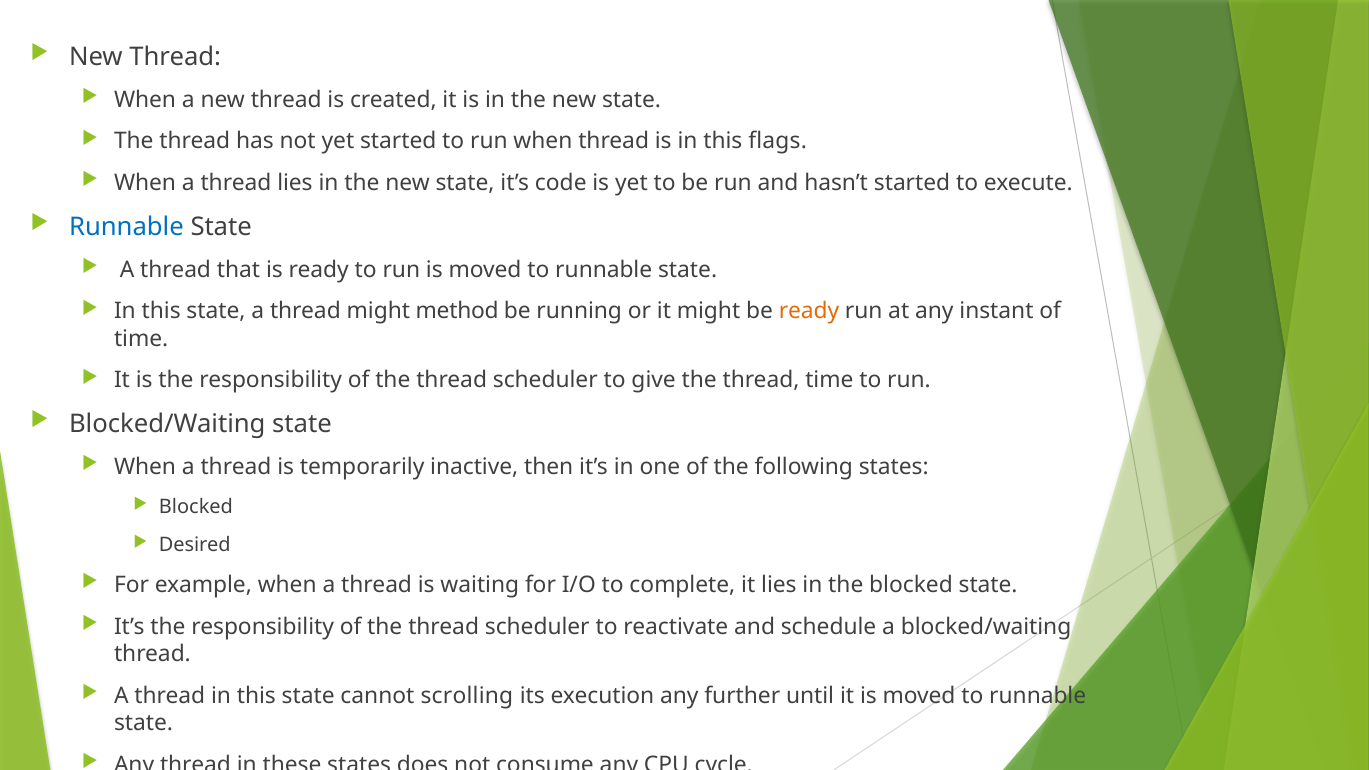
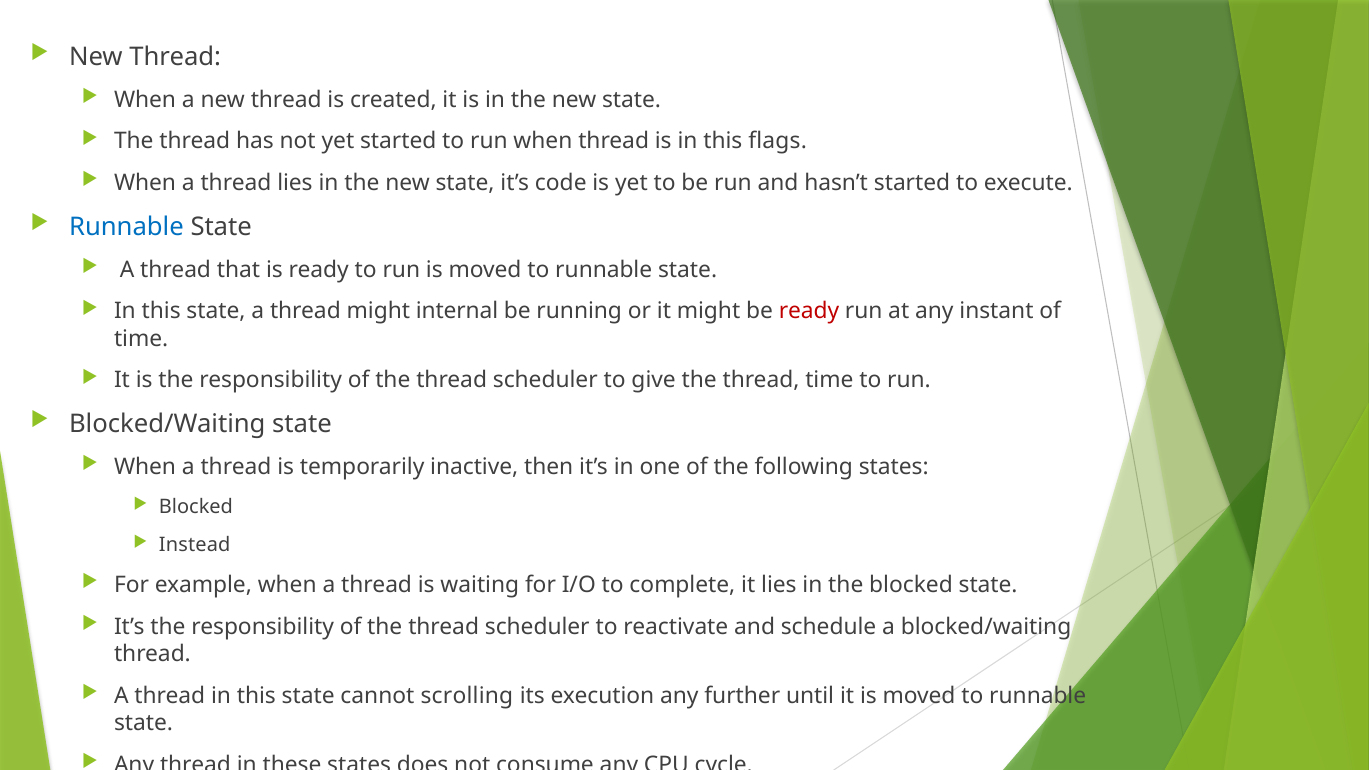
method: method -> internal
ready at (809, 311) colour: orange -> red
Desired: Desired -> Instead
